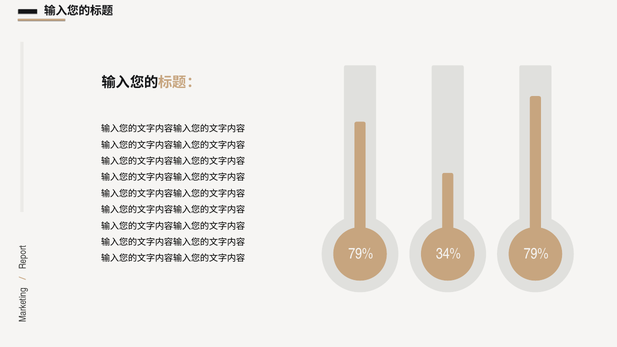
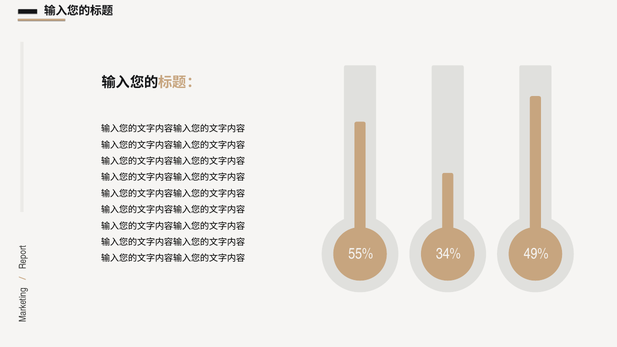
79% at (361, 254): 79% -> 55%
34% 79%: 79% -> 49%
